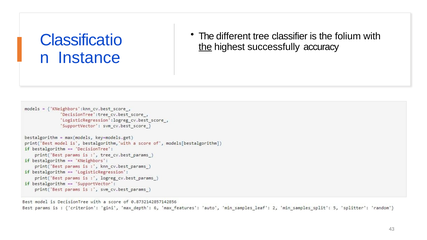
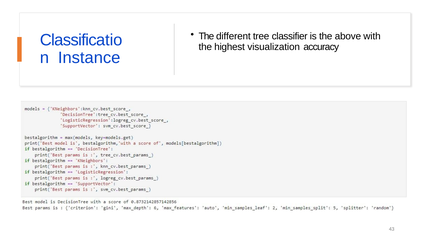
folium: folium -> above
the at (205, 47) underline: present -> none
successfully: successfully -> visualization
